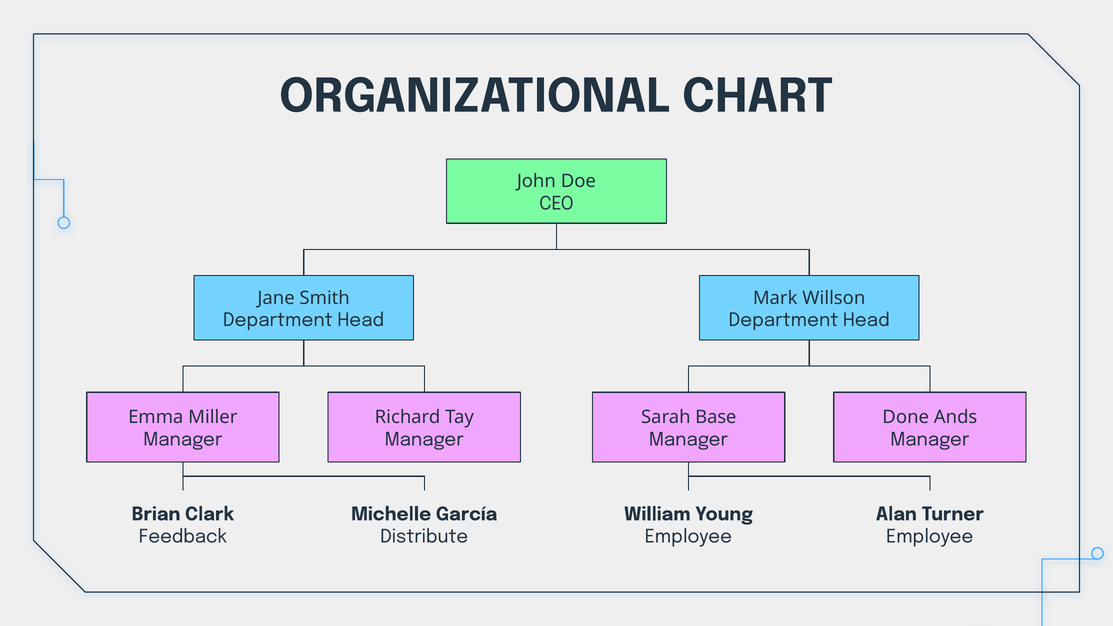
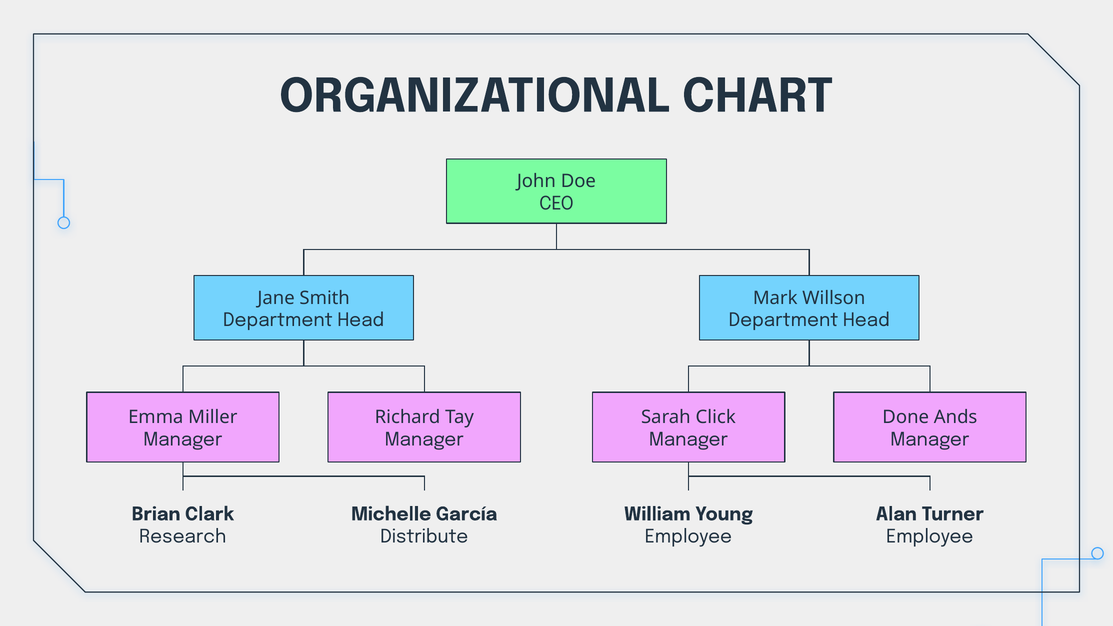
Base: Base -> Click
Feedback: Feedback -> Research
